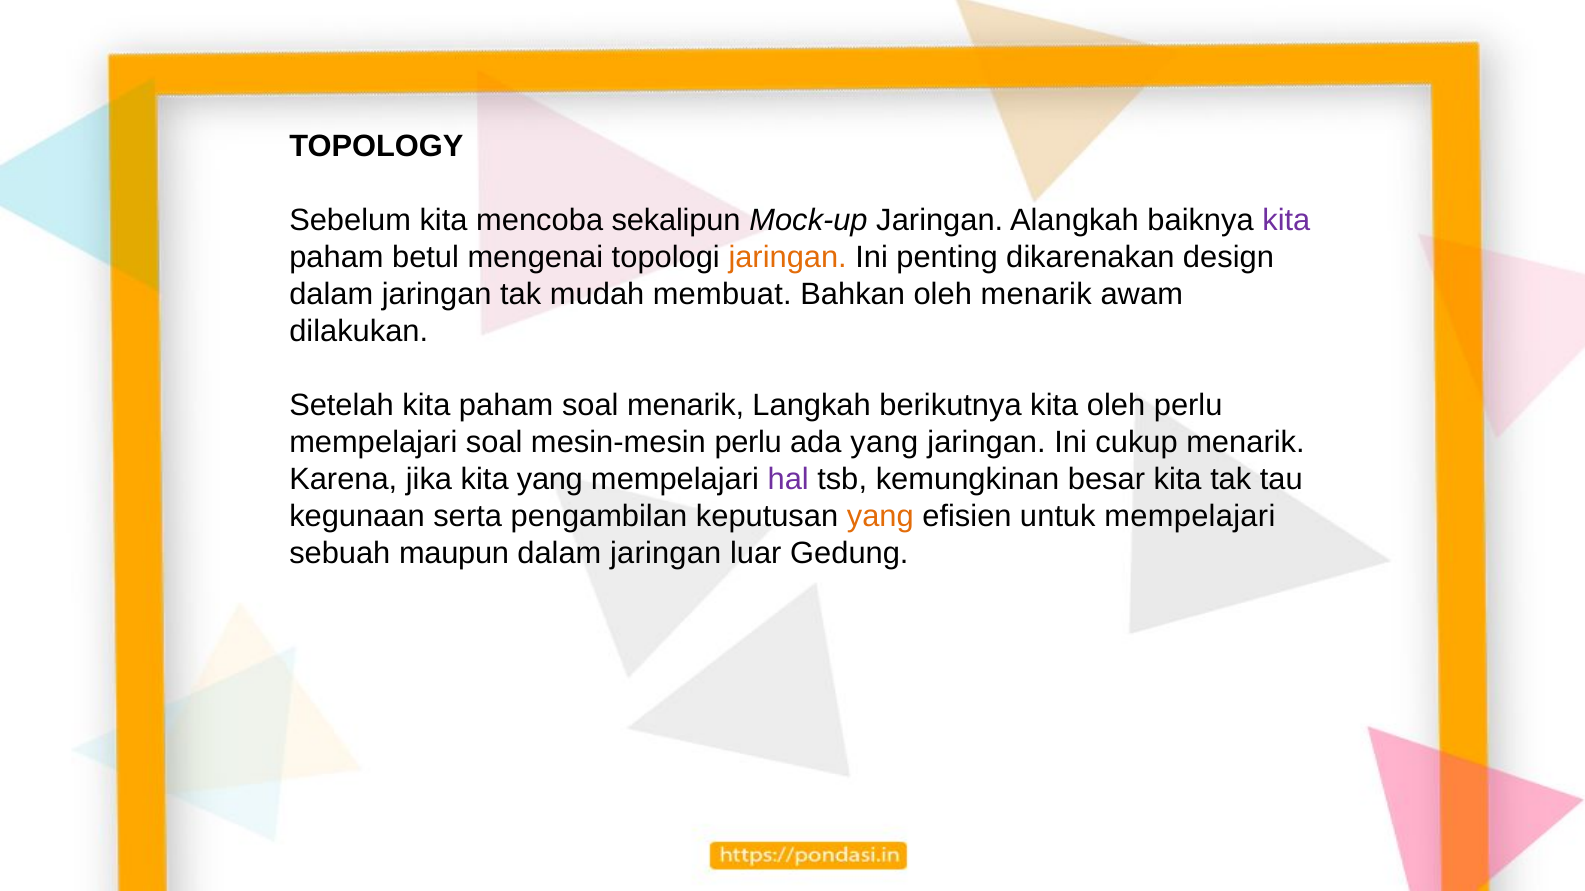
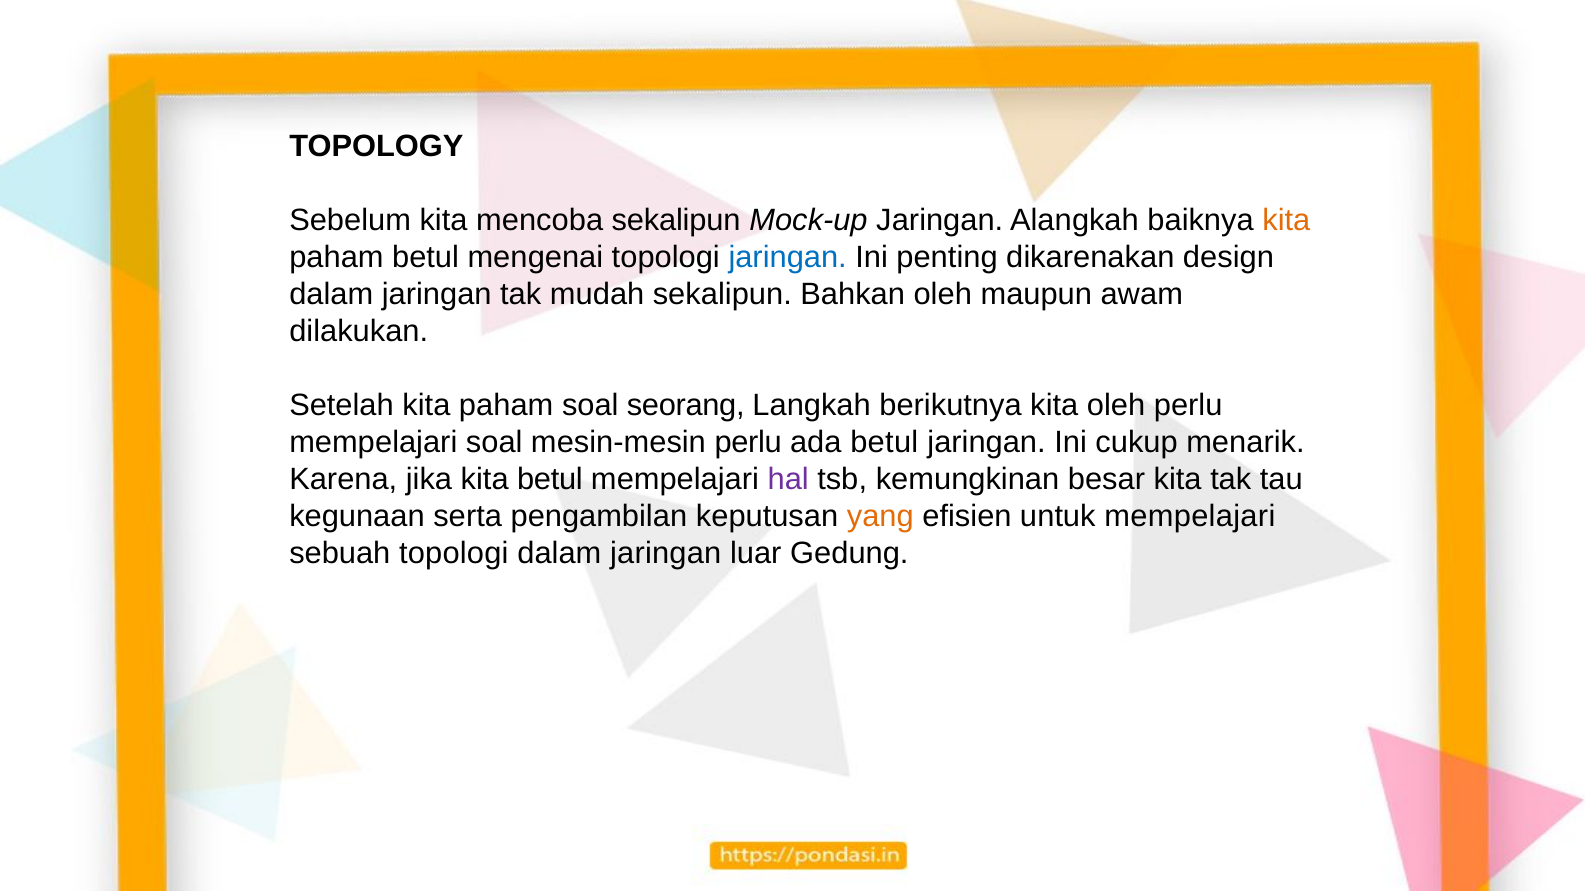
kita at (1286, 221) colour: purple -> orange
jaringan at (788, 258) colour: orange -> blue
mudah membuat: membuat -> sekalipun
oleh menarik: menarik -> maupun
soal menarik: menarik -> seorang
ada yang: yang -> betul
kita yang: yang -> betul
sebuah maupun: maupun -> topologi
